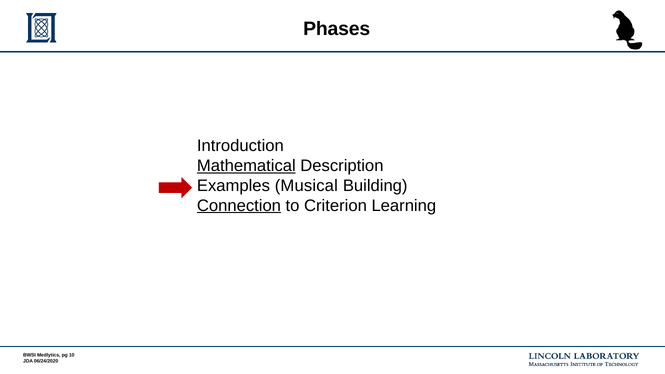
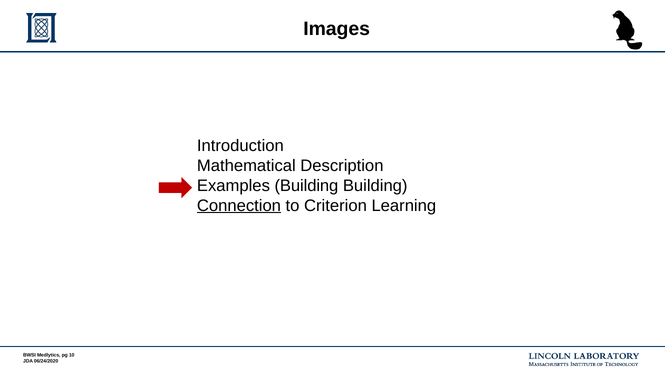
Phases: Phases -> Images
Mathematical underline: present -> none
Examples Musical: Musical -> Building
